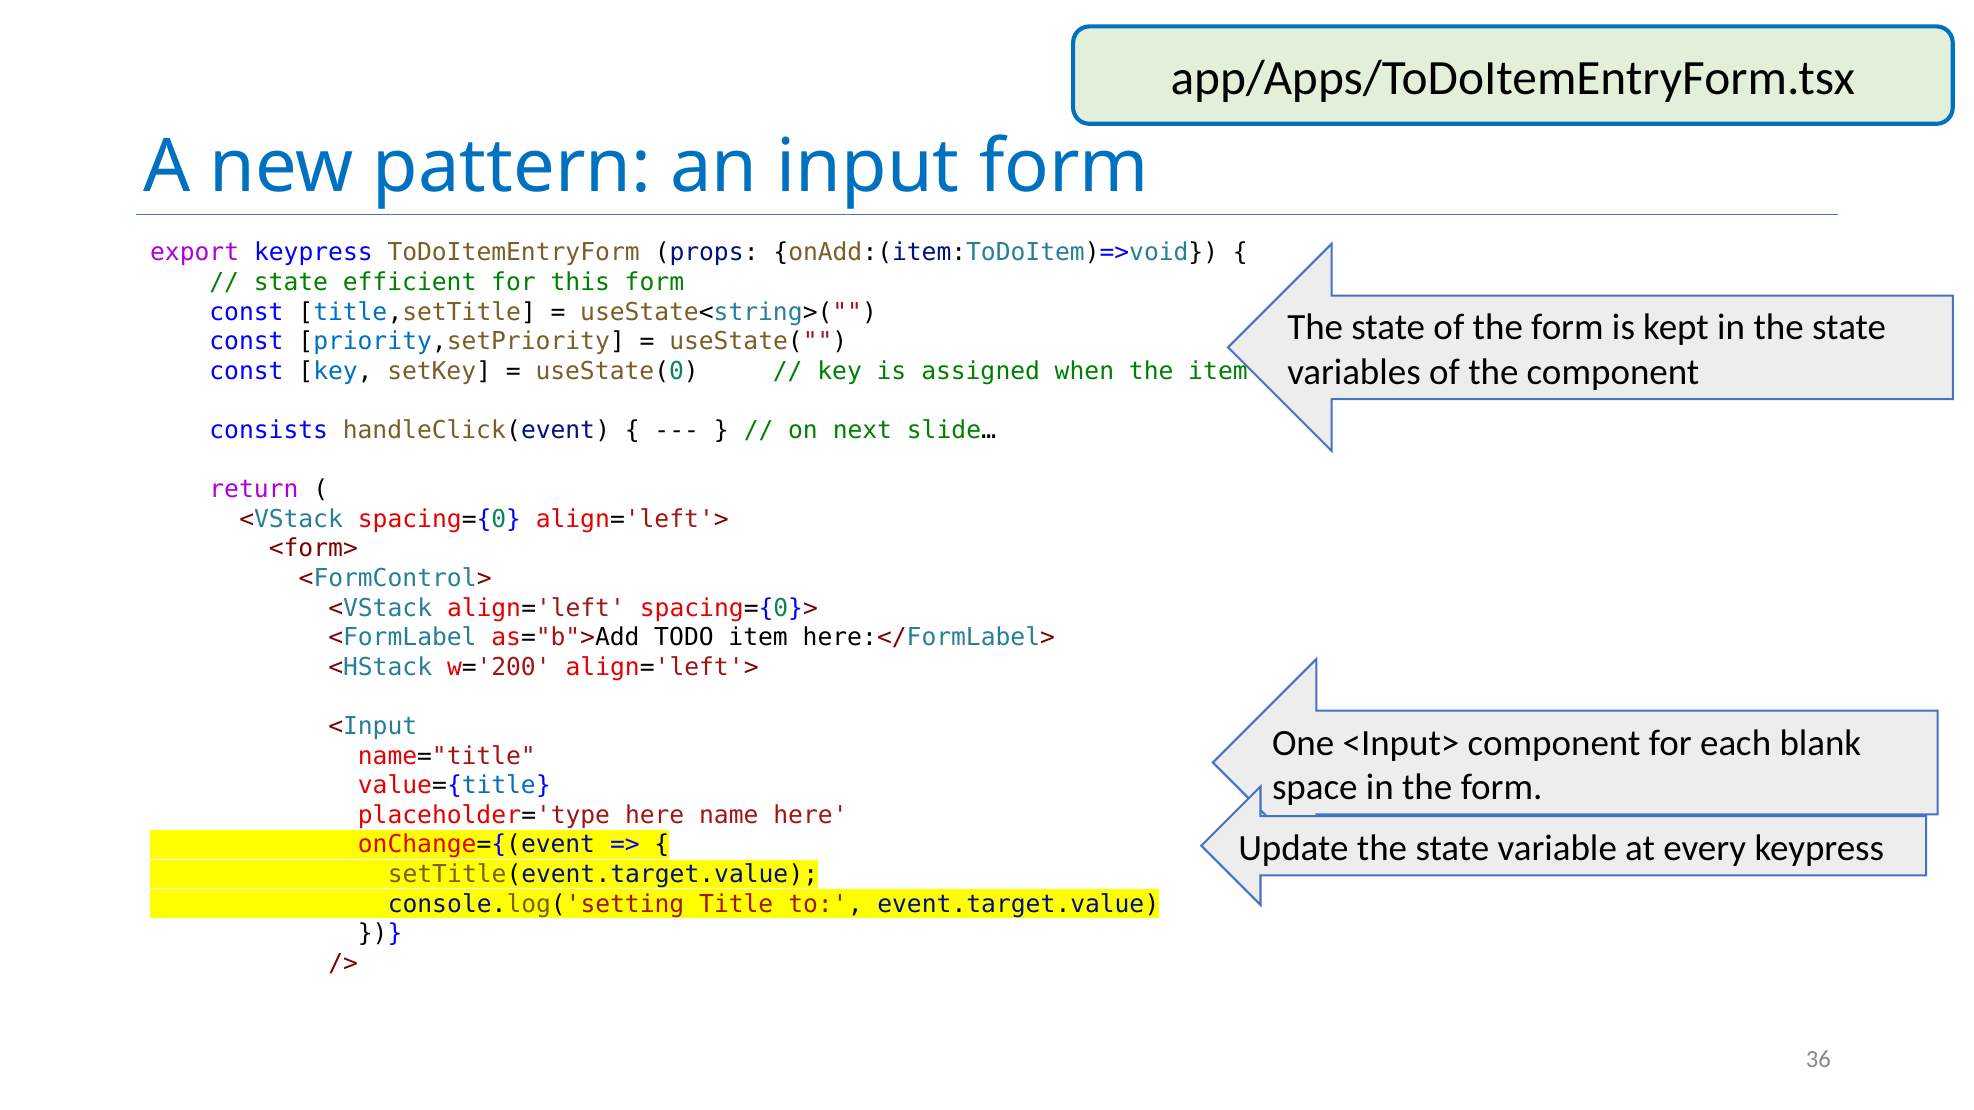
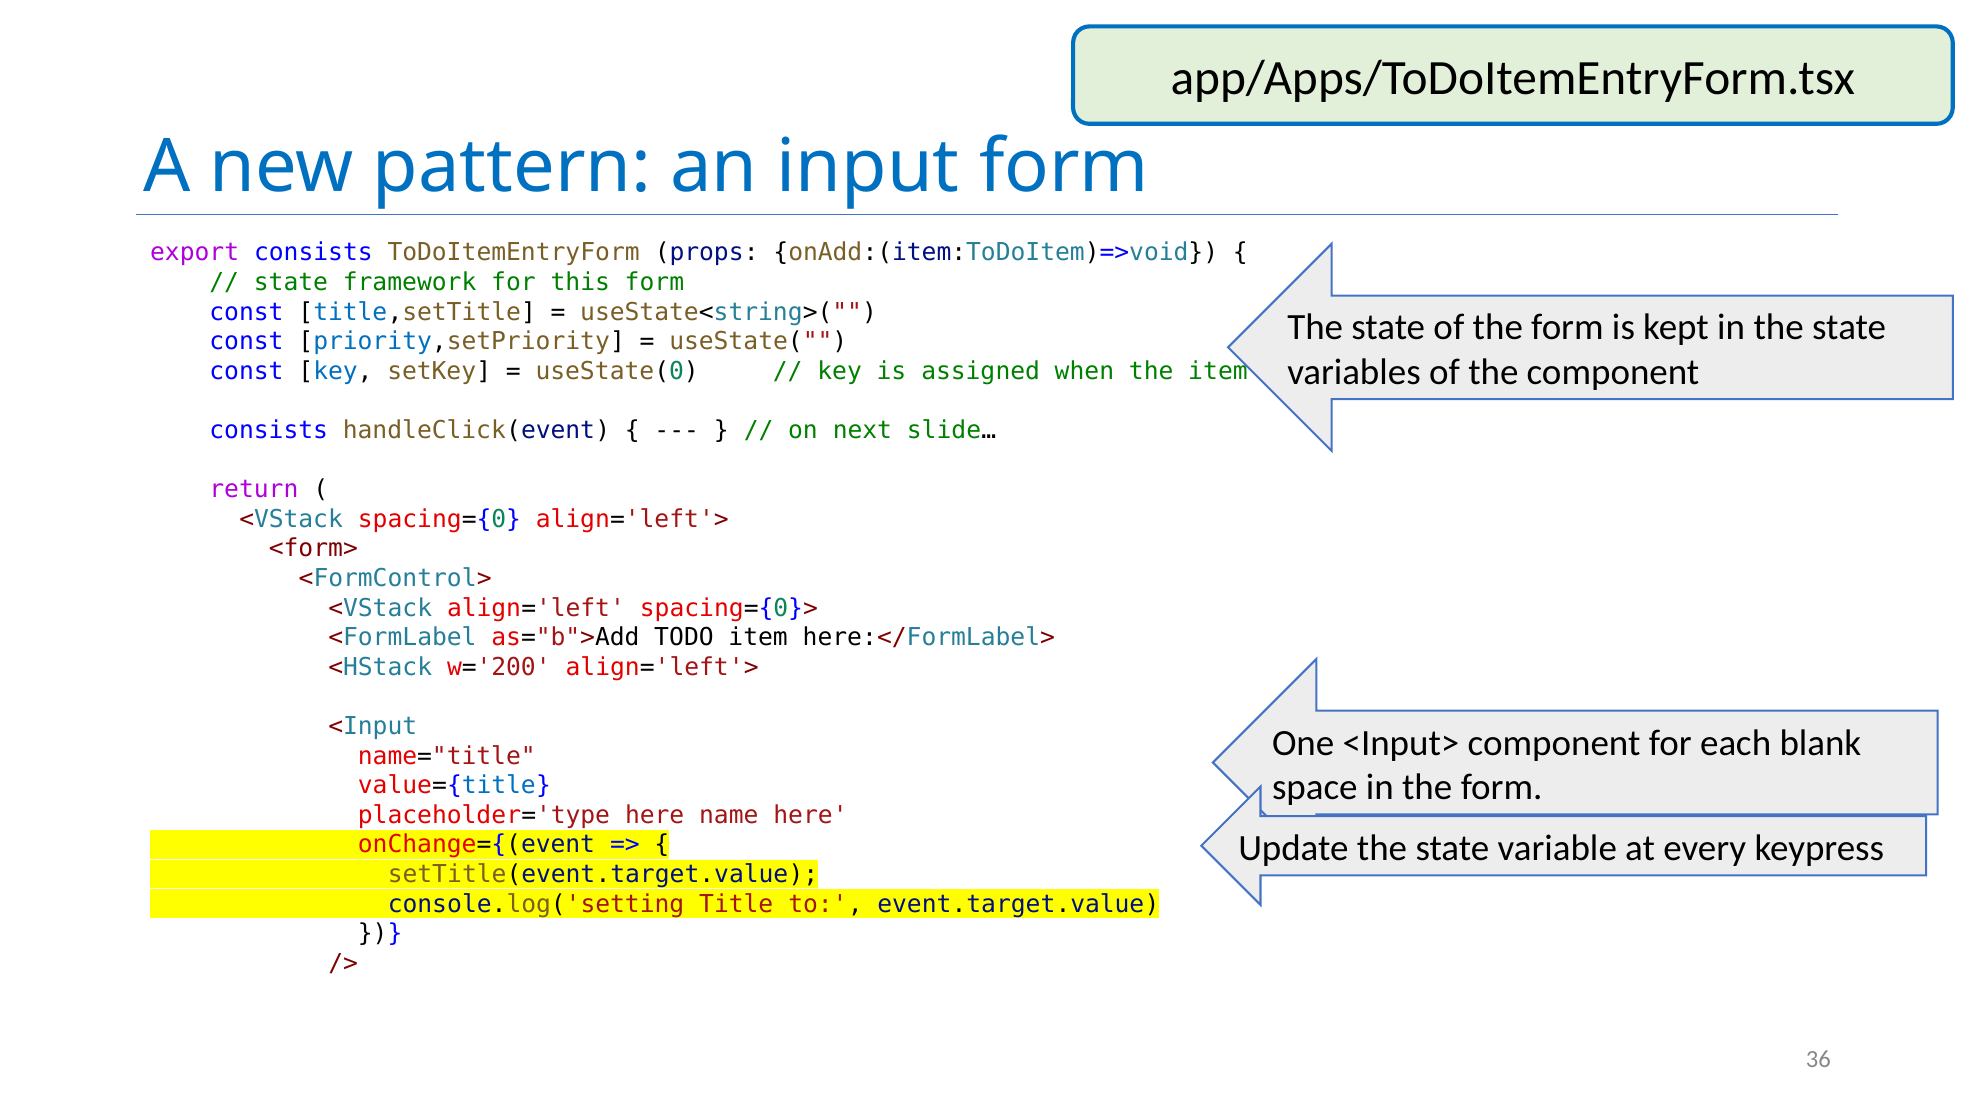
export keypress: keypress -> consists
efficient: efficient -> framework
